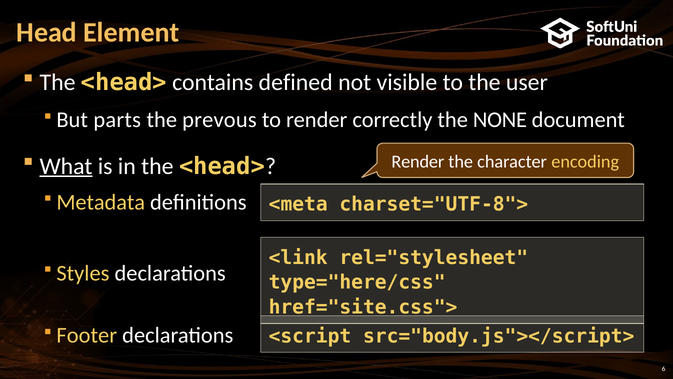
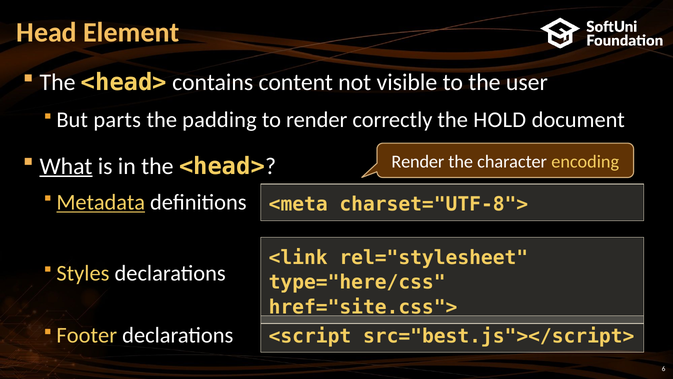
defined: defined -> content
prevous: prevous -> padding
NONE: NONE -> HOLD
Metadata underline: none -> present
src="body.js"></script>: src="body.js"></script> -> src="best.js"></script>
